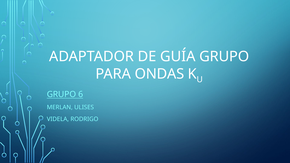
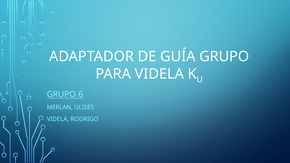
PARA ONDAS: ONDAS -> VIDELA
